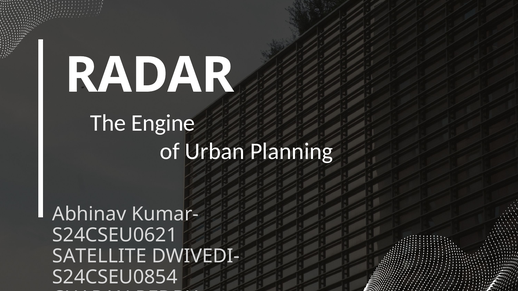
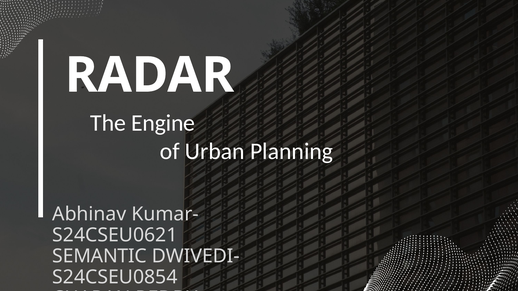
SATELLITE: SATELLITE -> SEMANTIC
